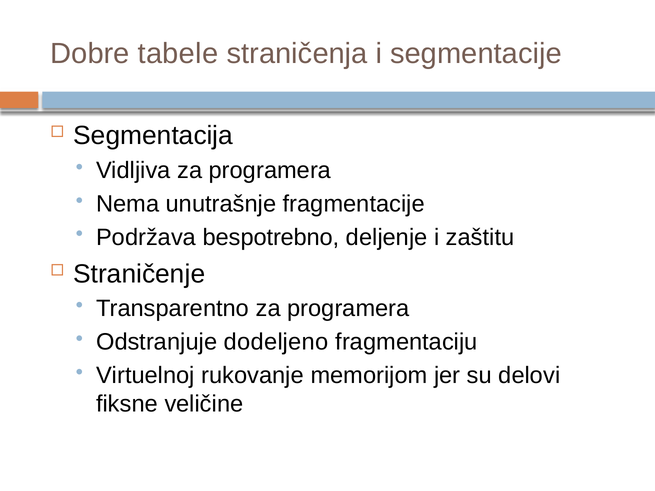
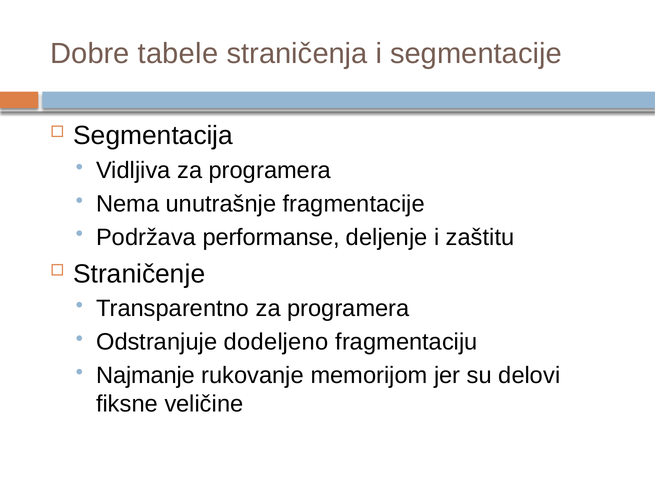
bespotrebno: bespotrebno -> performanse
Virtuelnoj: Virtuelnoj -> Najmanje
